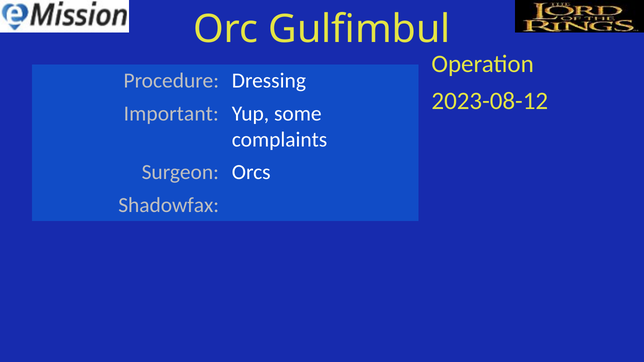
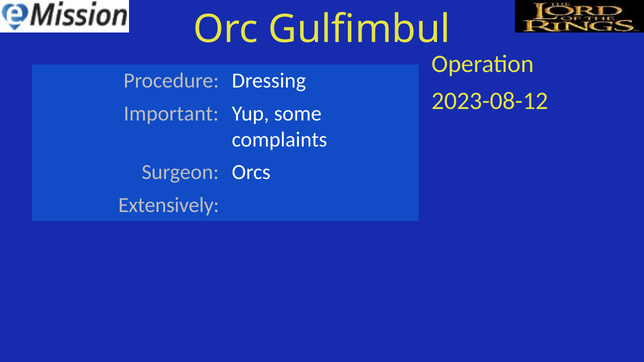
Shadowfax: Shadowfax -> Extensively
